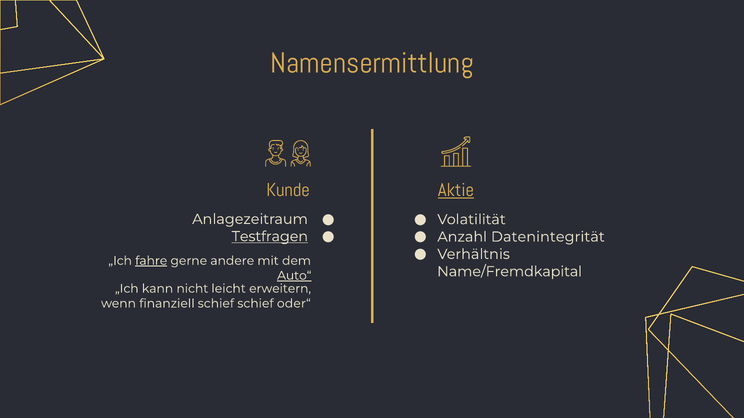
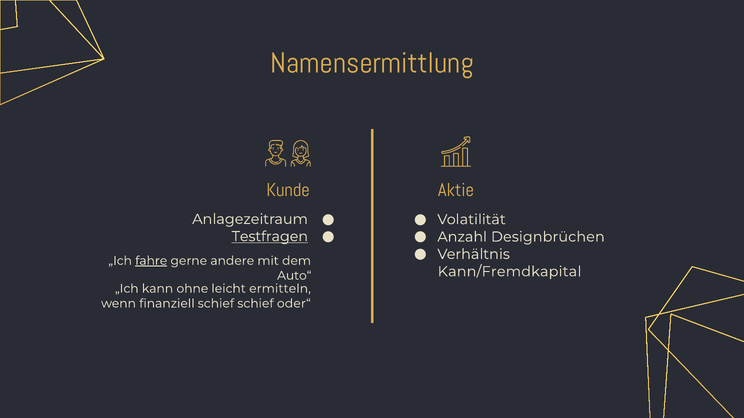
Aktie underline: present -> none
Datenintegrität: Datenintegrität -> Designbrüchen
Name/Fremdkapital: Name/Fremdkapital -> Kann/Fremdkapital
Auto“ underline: present -> none
nicht: nicht -> ohne
erweitern: erweitern -> ermitteln
